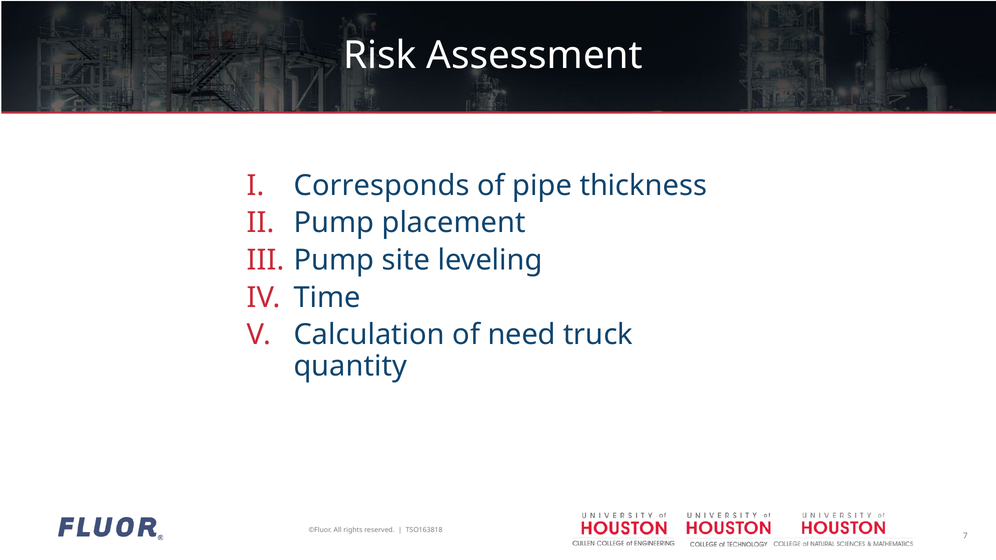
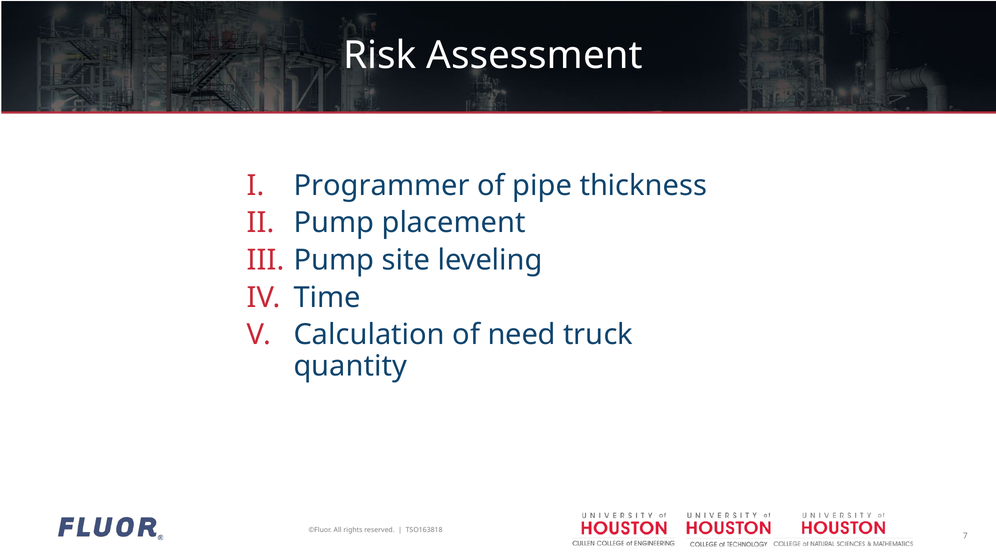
Corresponds: Corresponds -> Programmer
